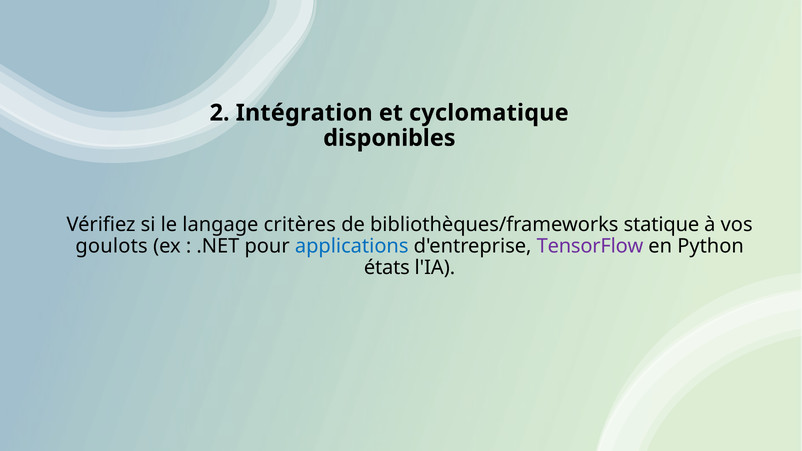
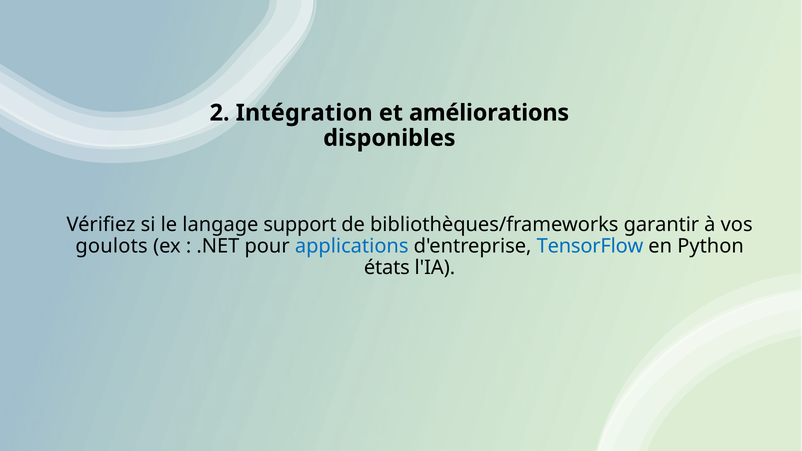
cyclomatique: cyclomatique -> améliorations
critères: critères -> support
statique: statique -> garantir
TensorFlow colour: purple -> blue
